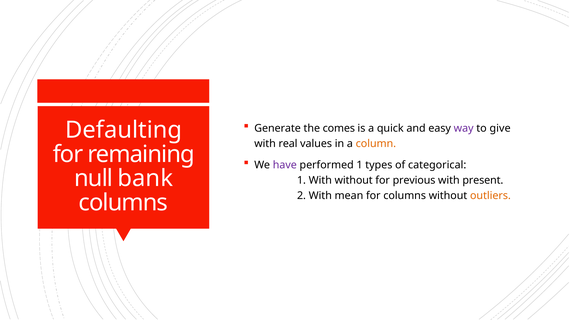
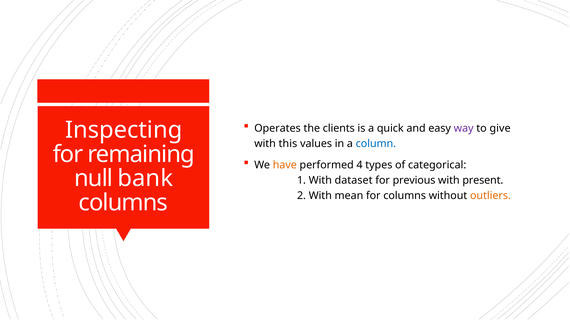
Generate: Generate -> Operates
comes: comes -> clients
Defaulting: Defaulting -> Inspecting
real: real -> this
column colour: orange -> blue
have colour: purple -> orange
performed 1: 1 -> 4
With without: without -> dataset
